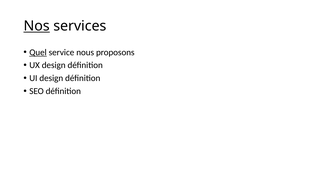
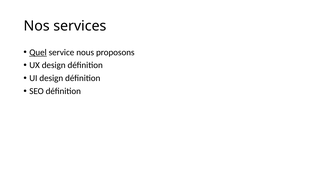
Nos underline: present -> none
